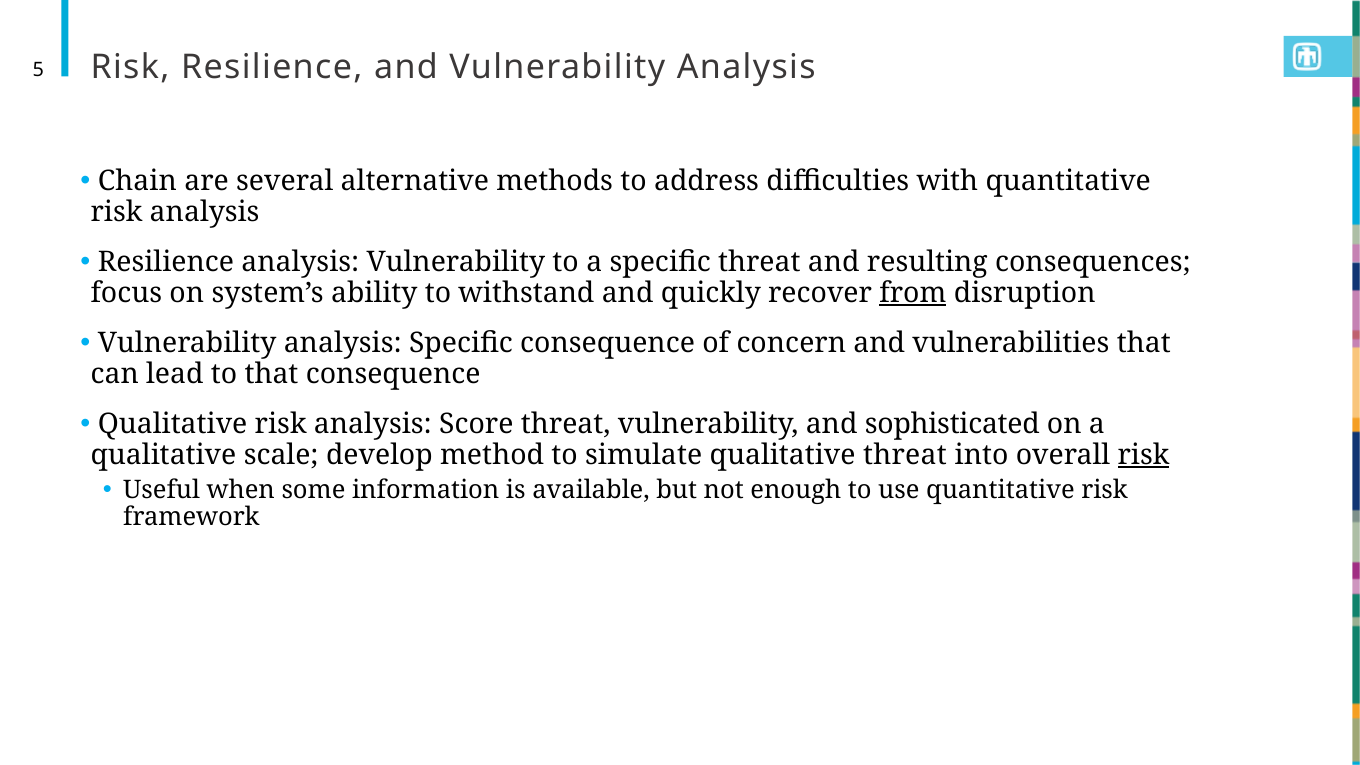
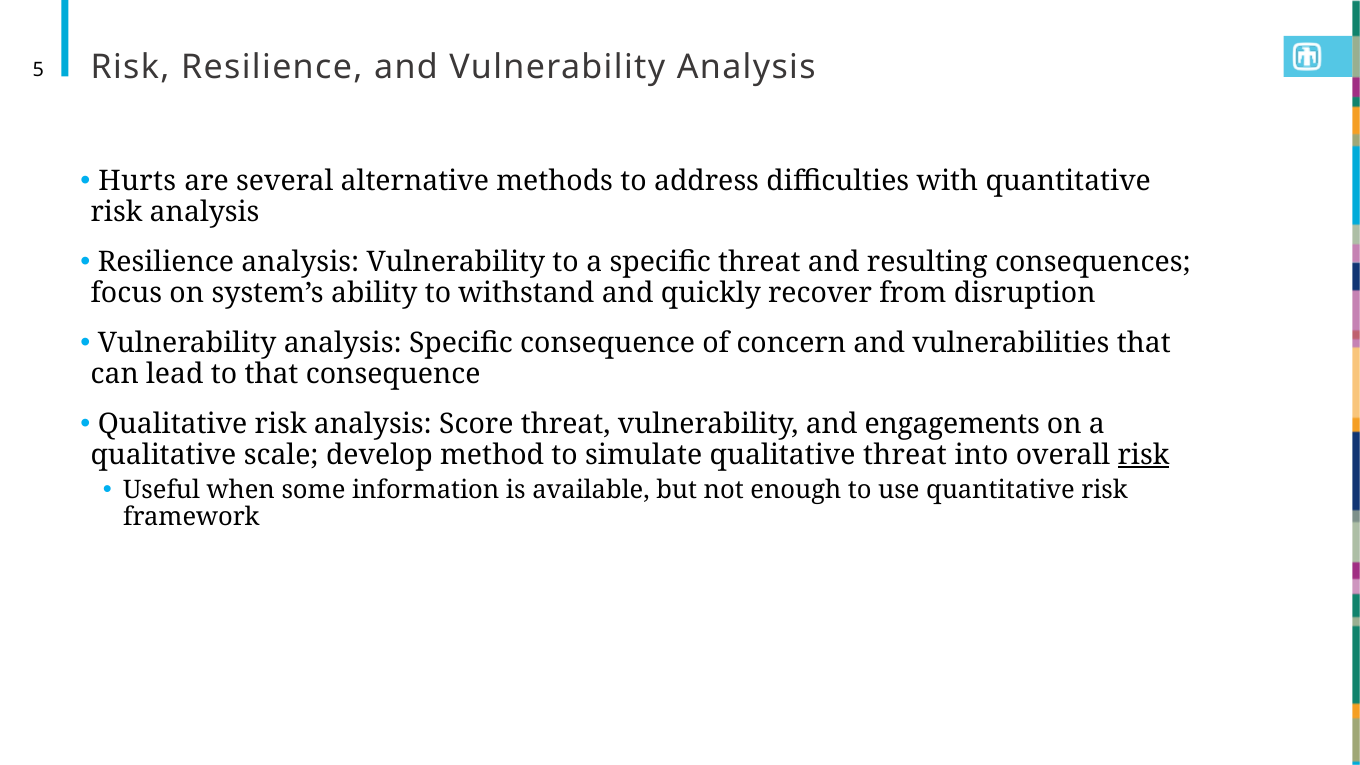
Chain: Chain -> Hurts
from underline: present -> none
sophisticated: sophisticated -> engagements
